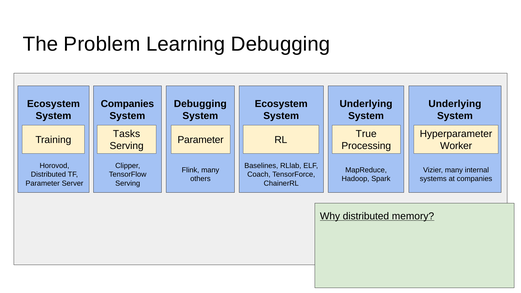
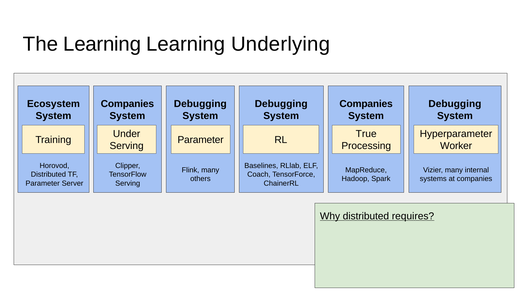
The Problem: Problem -> Learning
Learning Debugging: Debugging -> Underlying
Ecosystem at (281, 104): Ecosystem -> Debugging
Underlying at (366, 104): Underlying -> Companies
Underlying at (455, 104): Underlying -> Debugging
Tasks: Tasks -> Under
memory: memory -> requires
